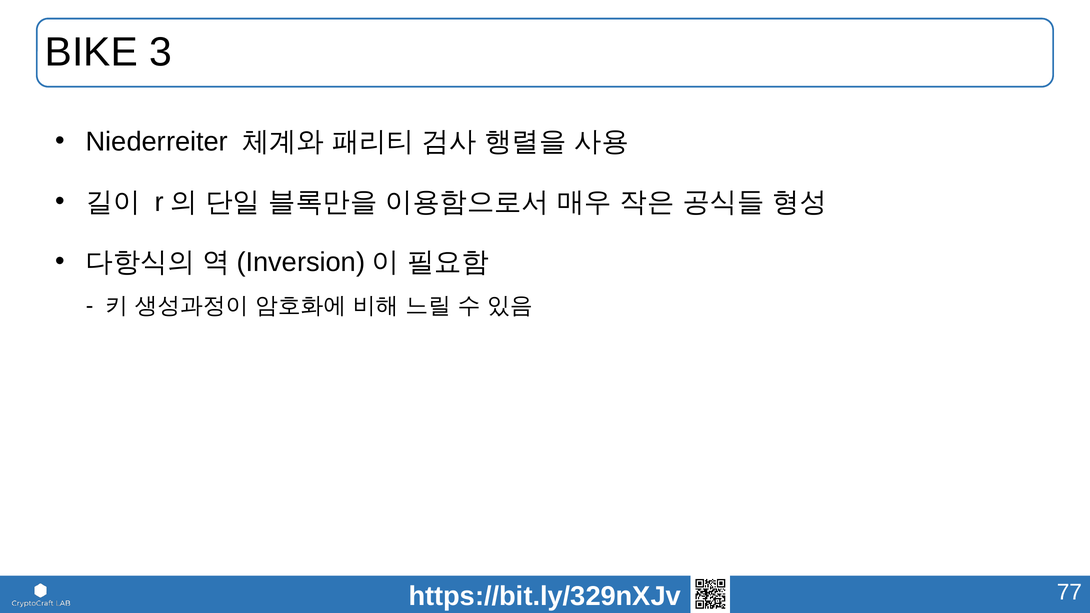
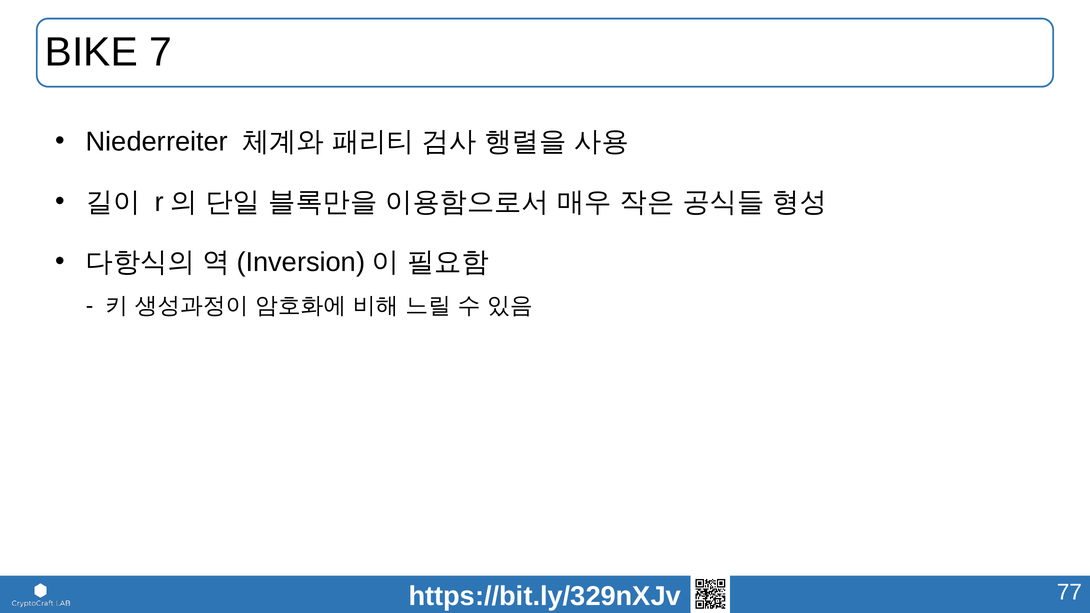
3: 3 -> 7
